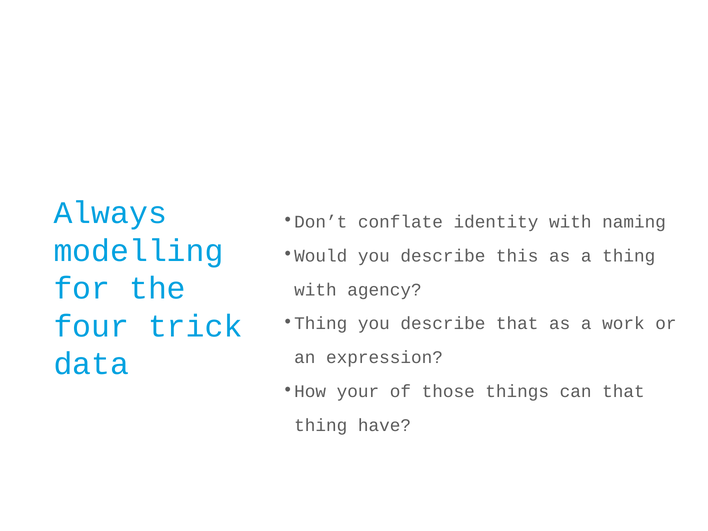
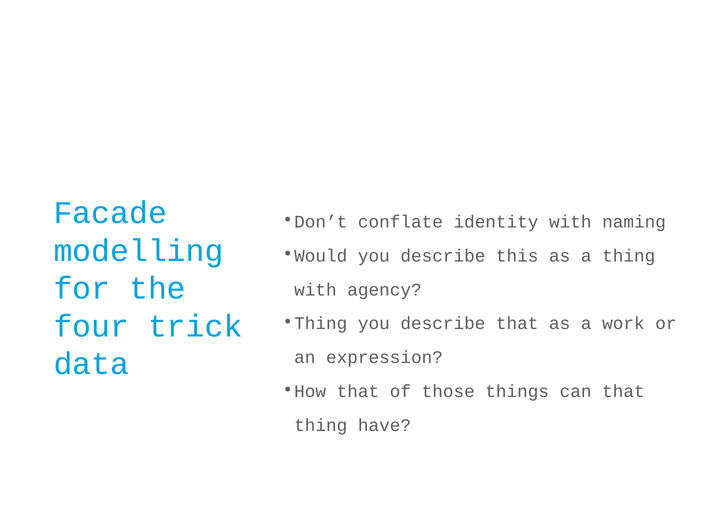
Always: Always -> Facade
How your: your -> that
